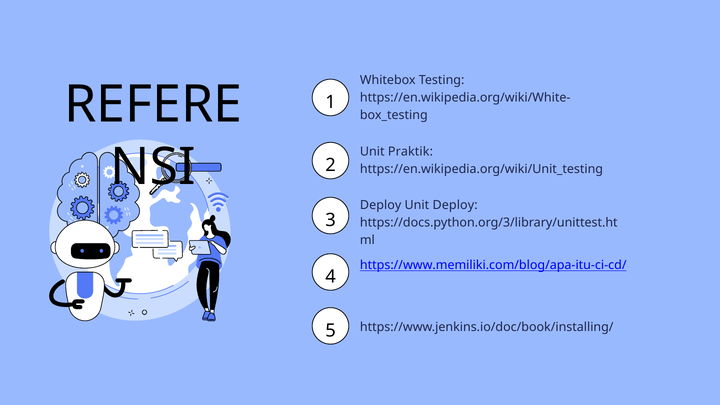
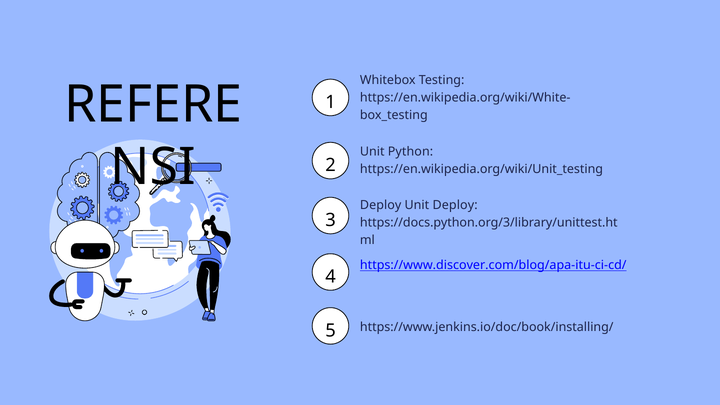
Praktik: Praktik -> Python
https://www.memiliki.com/blog/apa-itu-ci-cd/: https://www.memiliki.com/blog/apa-itu-ci-cd/ -> https://www.discover.com/blog/apa-itu-ci-cd/
